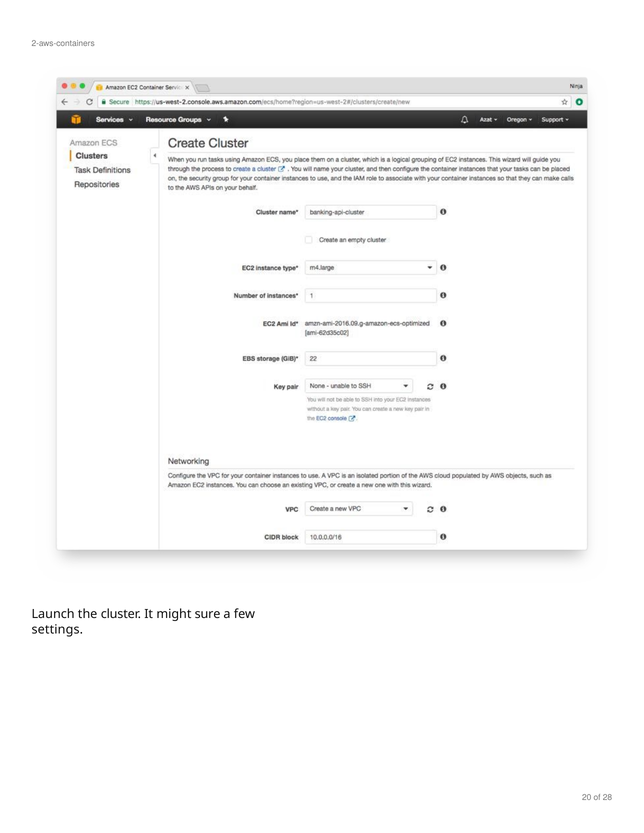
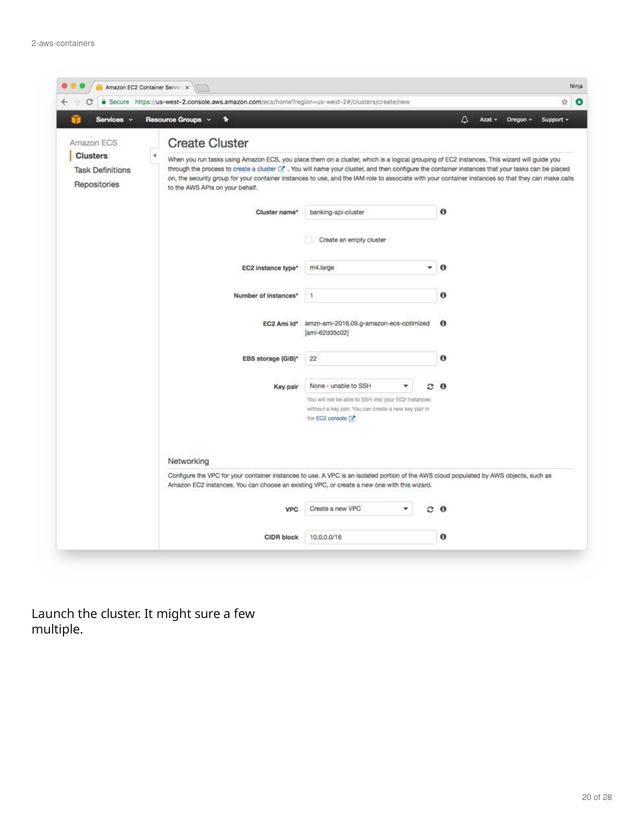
settings: settings -> multiple
